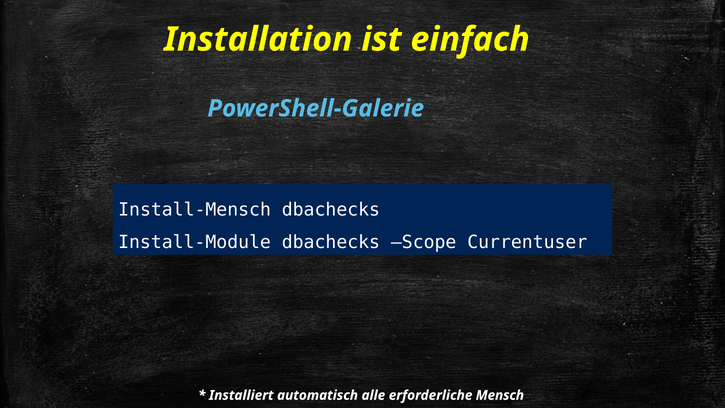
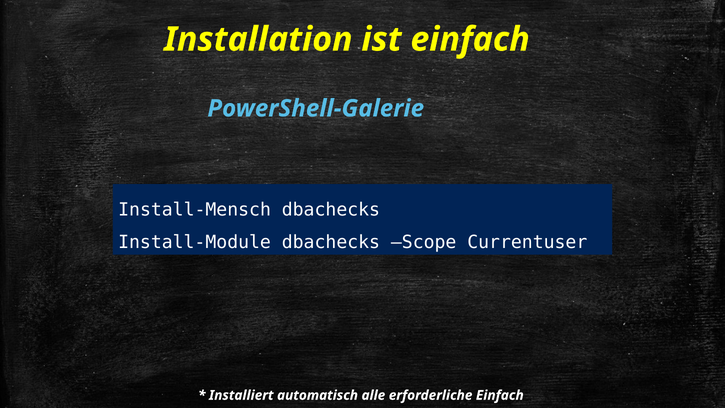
erforderliche Mensch: Mensch -> Einfach
